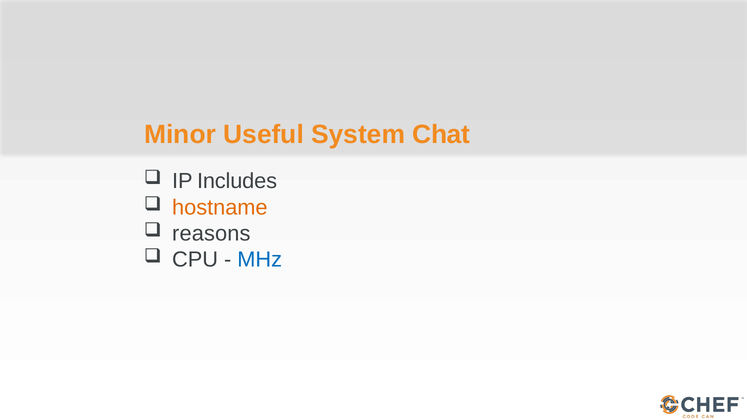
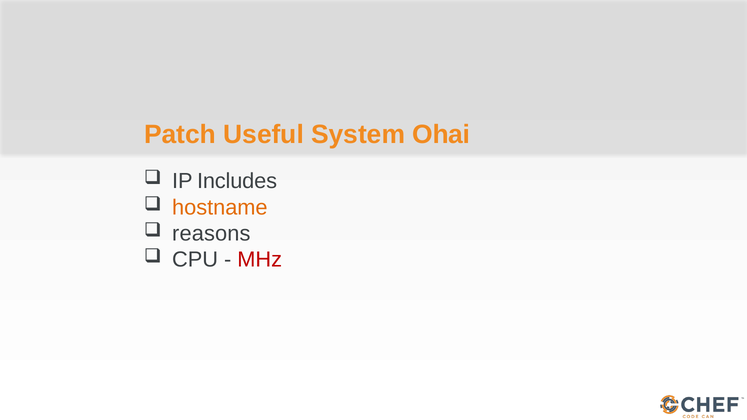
Minor: Minor -> Patch
Chat: Chat -> Ohai
MHz colour: blue -> red
